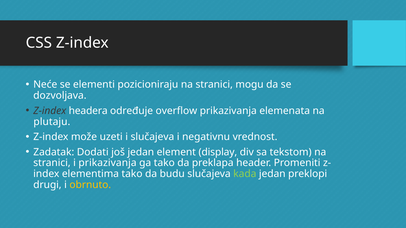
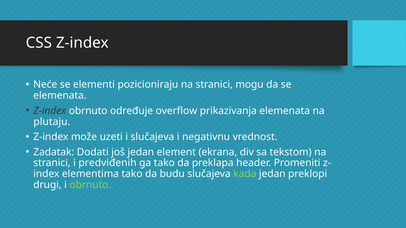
dozvoljava at (60, 96): dozvoljava -> elemenata
Z-index headera: headera -> obrnuto
display: display -> ekrana
i prikazivanja: prikazivanja -> predviđenih
obrnuto at (90, 185) colour: yellow -> light green
